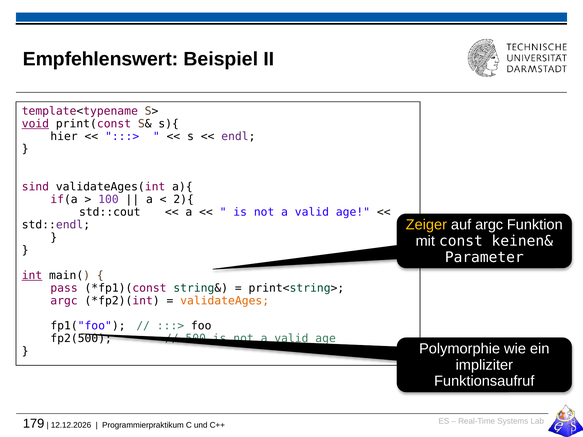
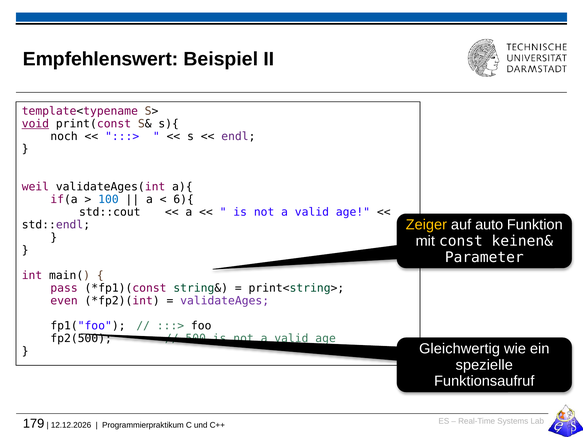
hier: hier -> noch
sind: sind -> weil
100 colour: purple -> blue
2){: 2){ -> 6){
auf argc: argc -> auto
int underline: present -> none
argc at (64, 301): argc -> even
validateAges colour: orange -> purple
Polymorphie: Polymorphie -> Gleichwertig
impliziter: impliziter -> spezielle
